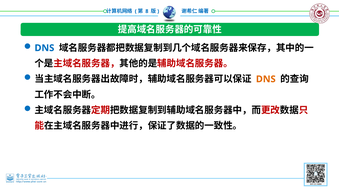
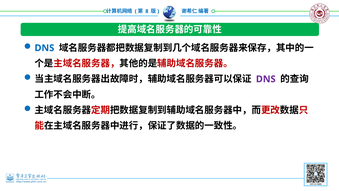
DNS at (266, 79) colour: orange -> purple
